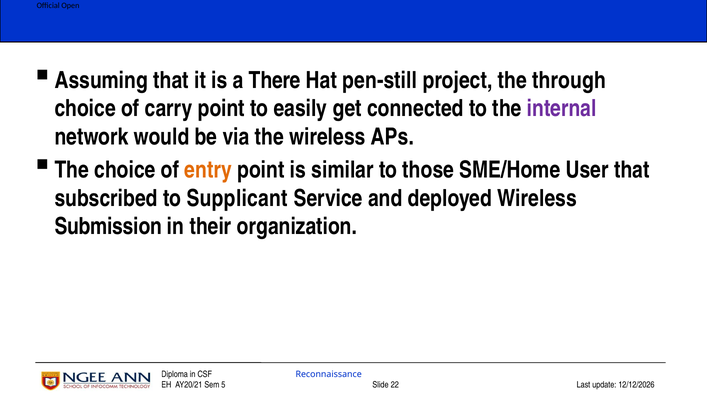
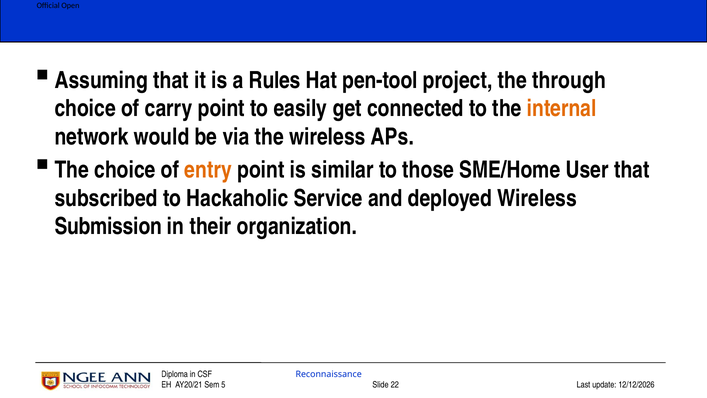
There: There -> Rules
pen-still: pen-still -> pen-tool
internal colour: purple -> orange
Supplicant: Supplicant -> Hackaholic
